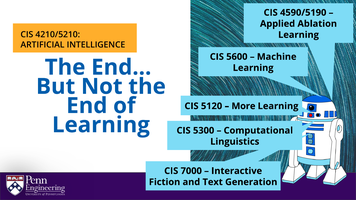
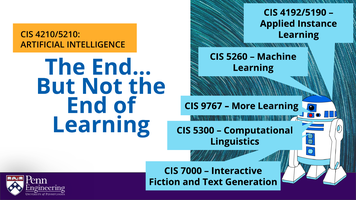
4590/5190: 4590/5190 -> 4192/5190
Ablation: Ablation -> Instance
5600: 5600 -> 5260
5120: 5120 -> 9767
